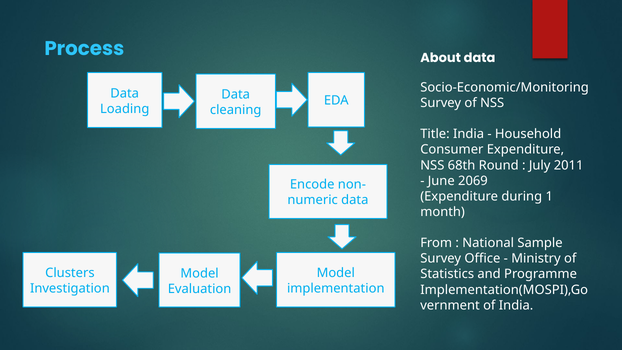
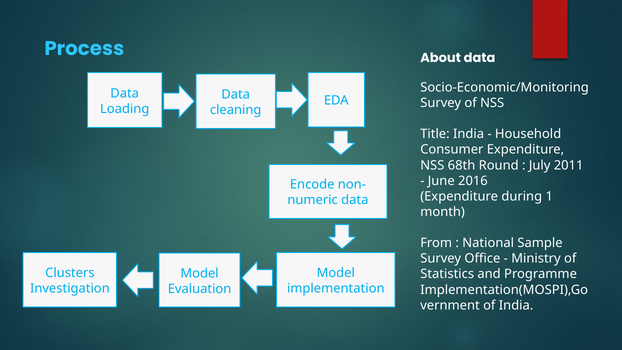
2069: 2069 -> 2016
